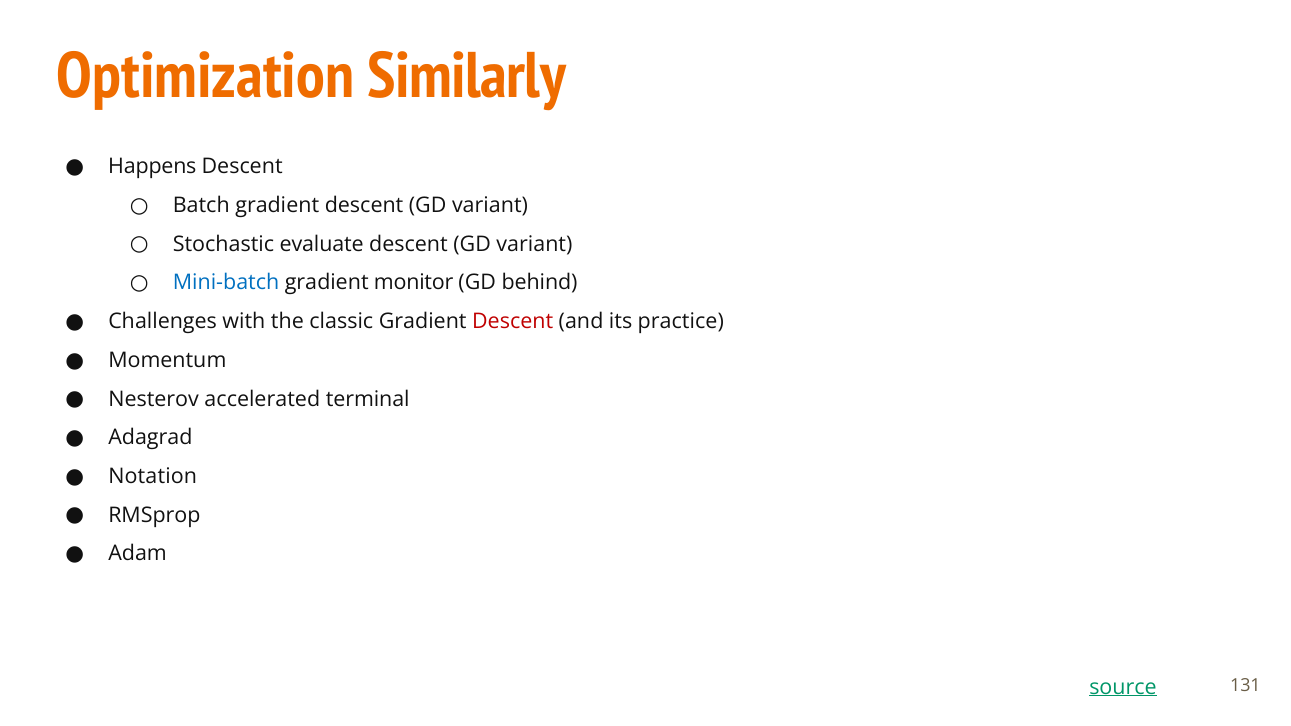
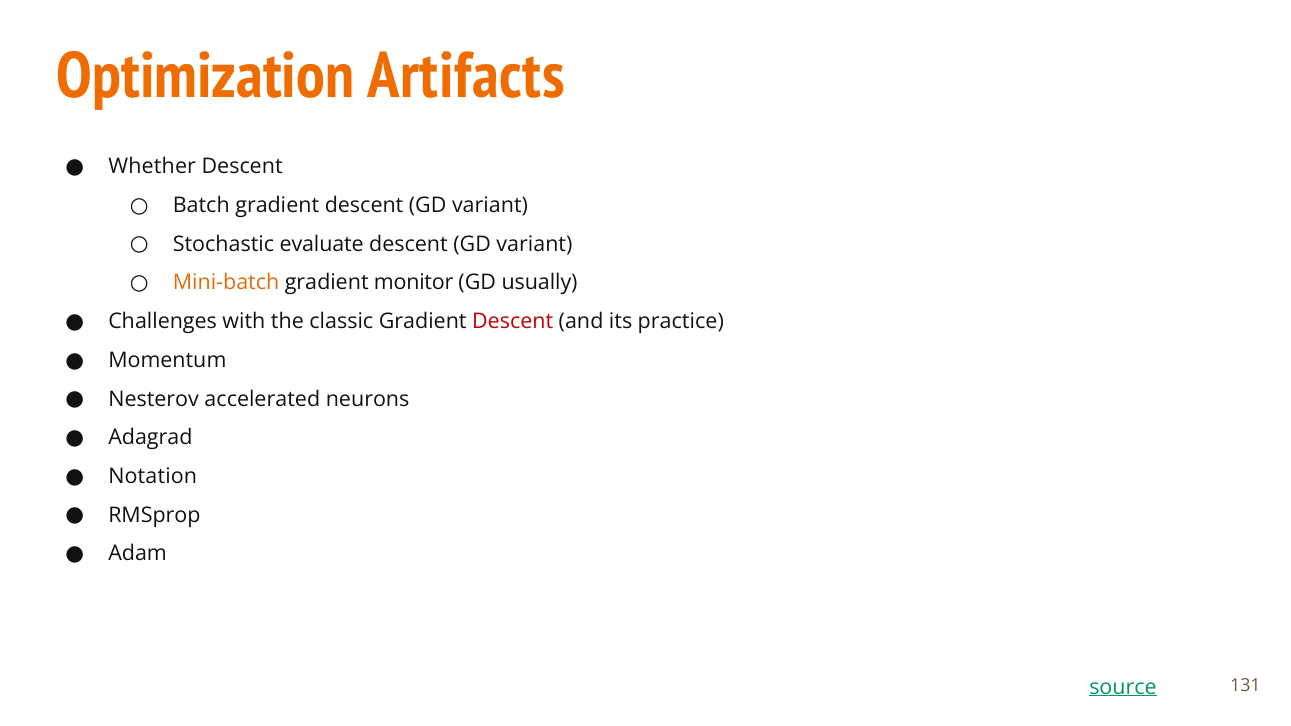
Similarly: Similarly -> Artifacts
Happens: Happens -> Whether
Mini-batch colour: blue -> orange
behind: behind -> usually
terminal: terminal -> neurons
